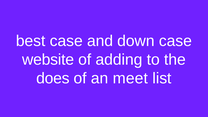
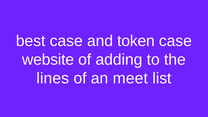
down: down -> token
does: does -> lines
